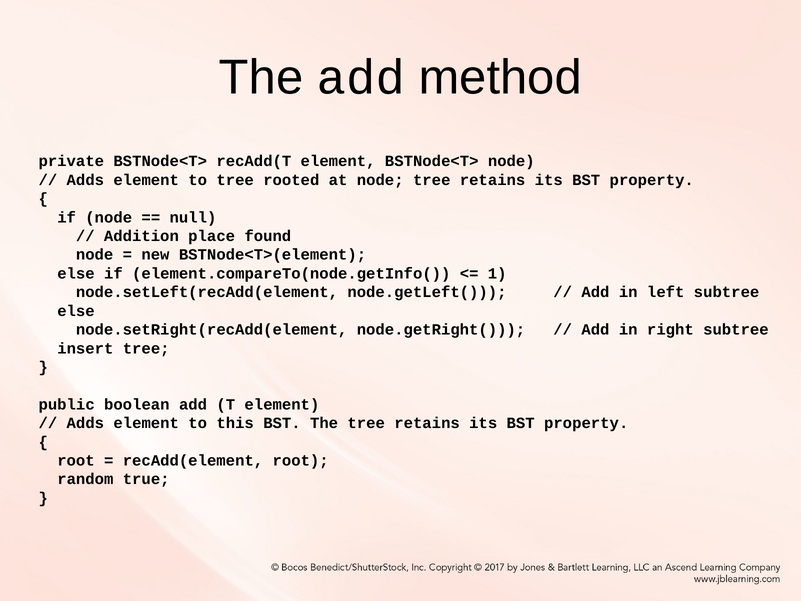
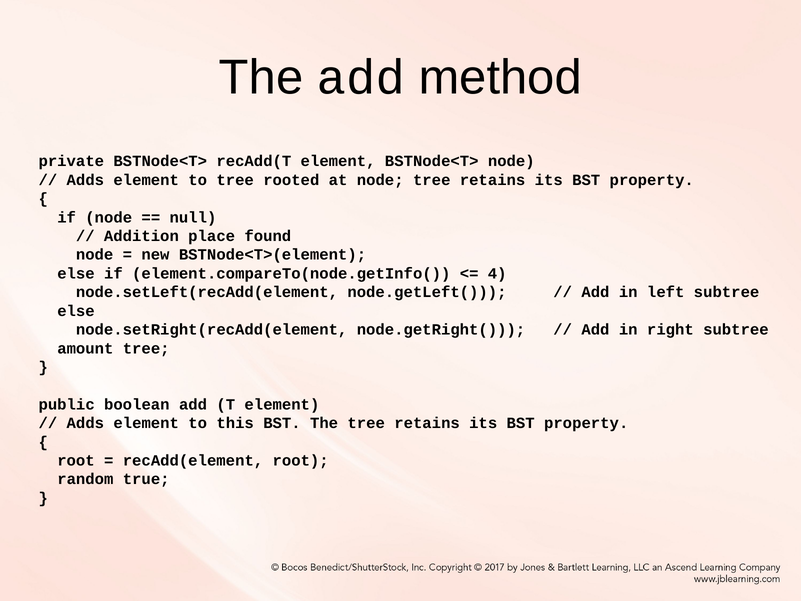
1: 1 -> 4
insert: insert -> amount
